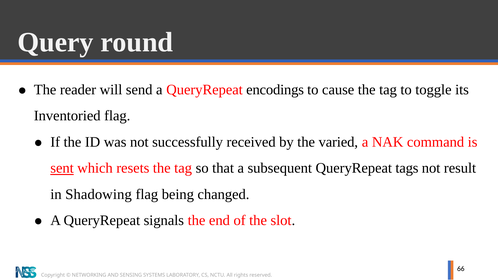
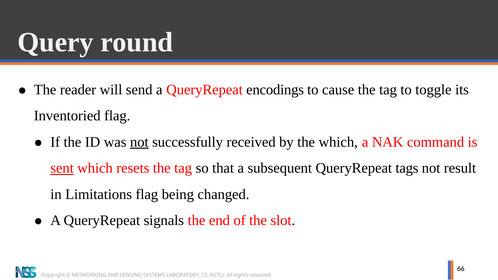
not at (139, 142) underline: none -> present
the varied: varied -> which
Shadowing: Shadowing -> Limitations
